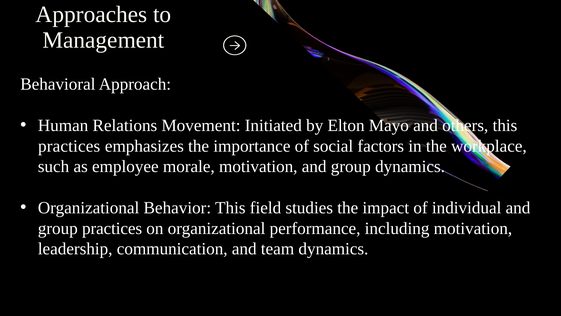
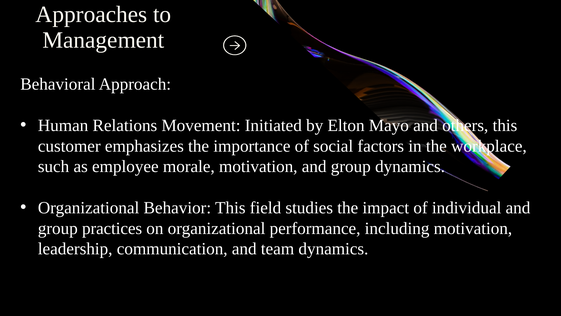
practices at (69, 146): practices -> customer
